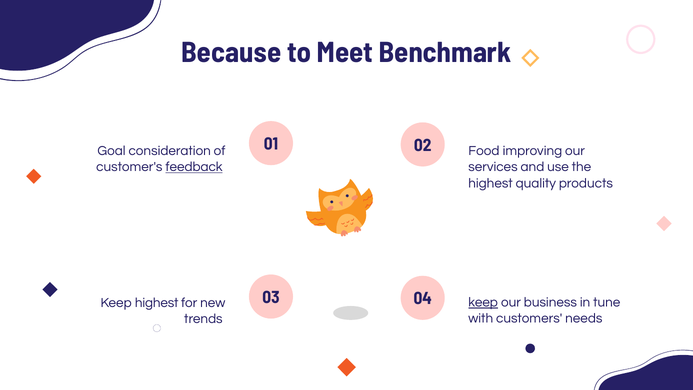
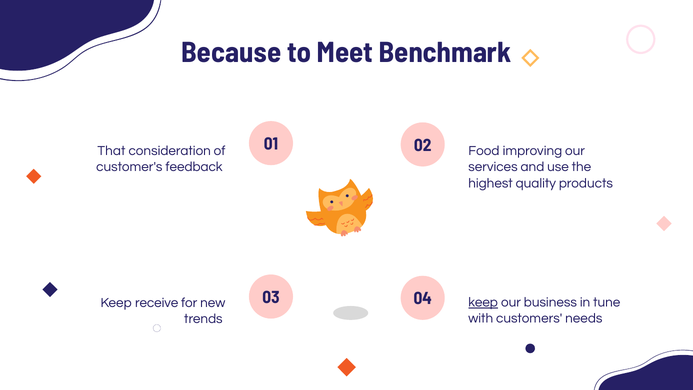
Goal: Goal -> That
feedback underline: present -> none
Keep highest: highest -> receive
